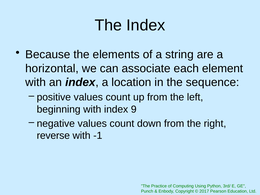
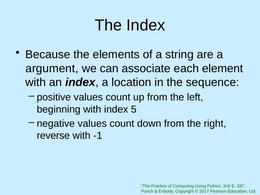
horizontal: horizontal -> argument
9: 9 -> 5
